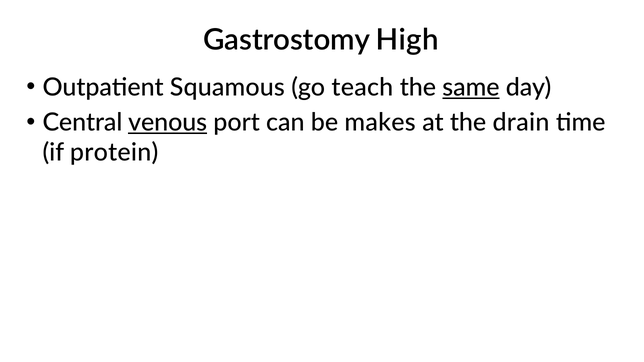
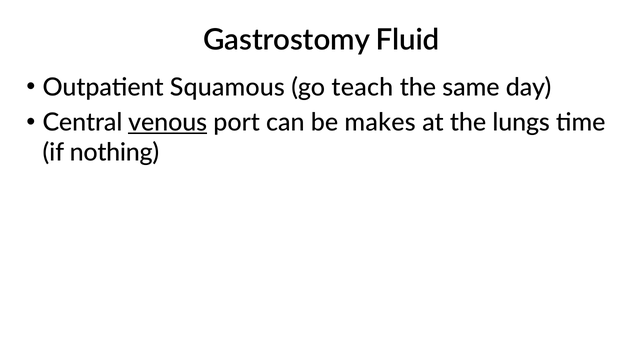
High: High -> Fluid
same underline: present -> none
drain: drain -> lungs
protein: protein -> nothing
